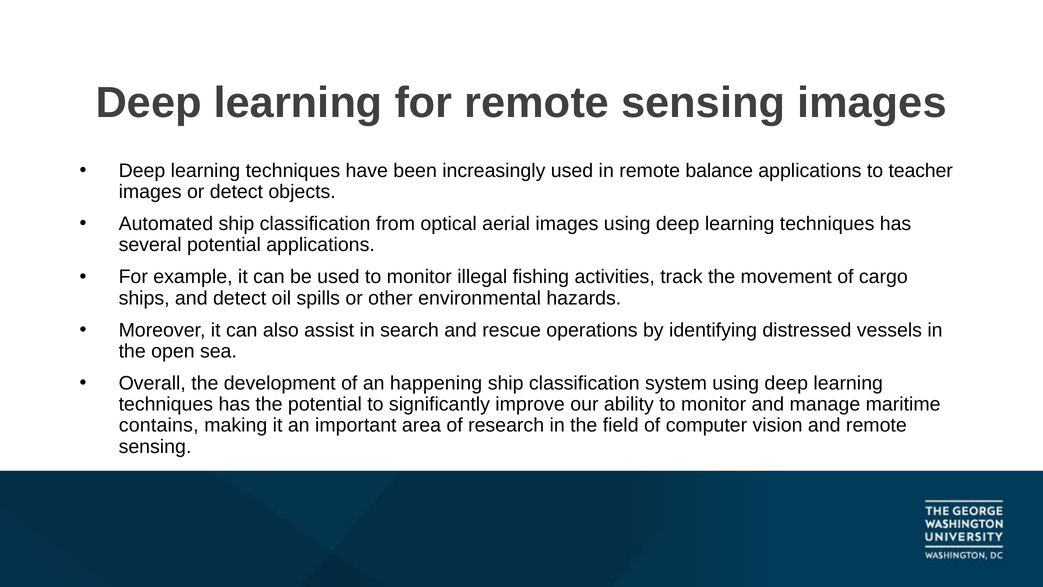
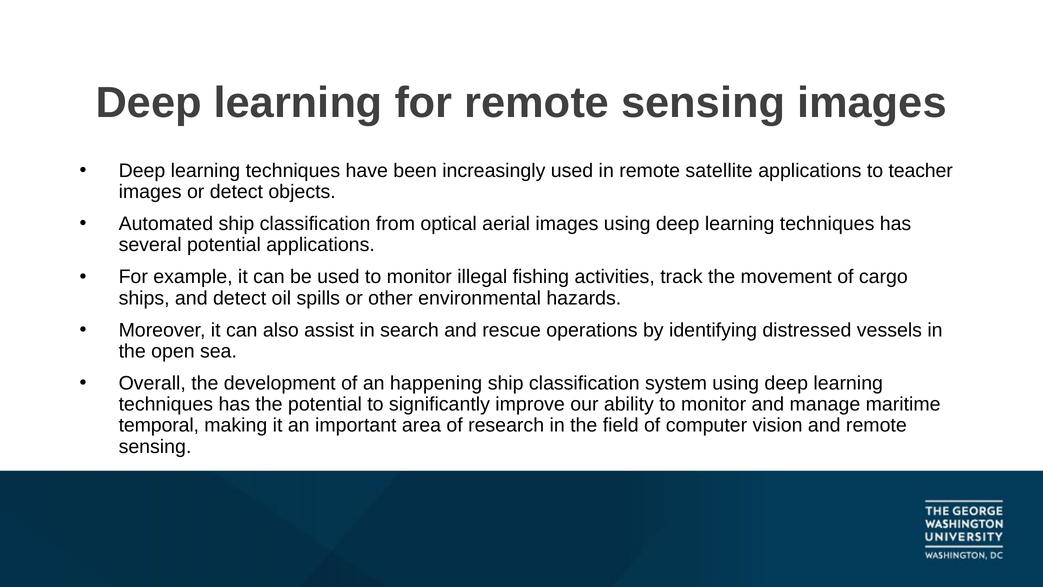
balance: balance -> satellite
contains: contains -> temporal
